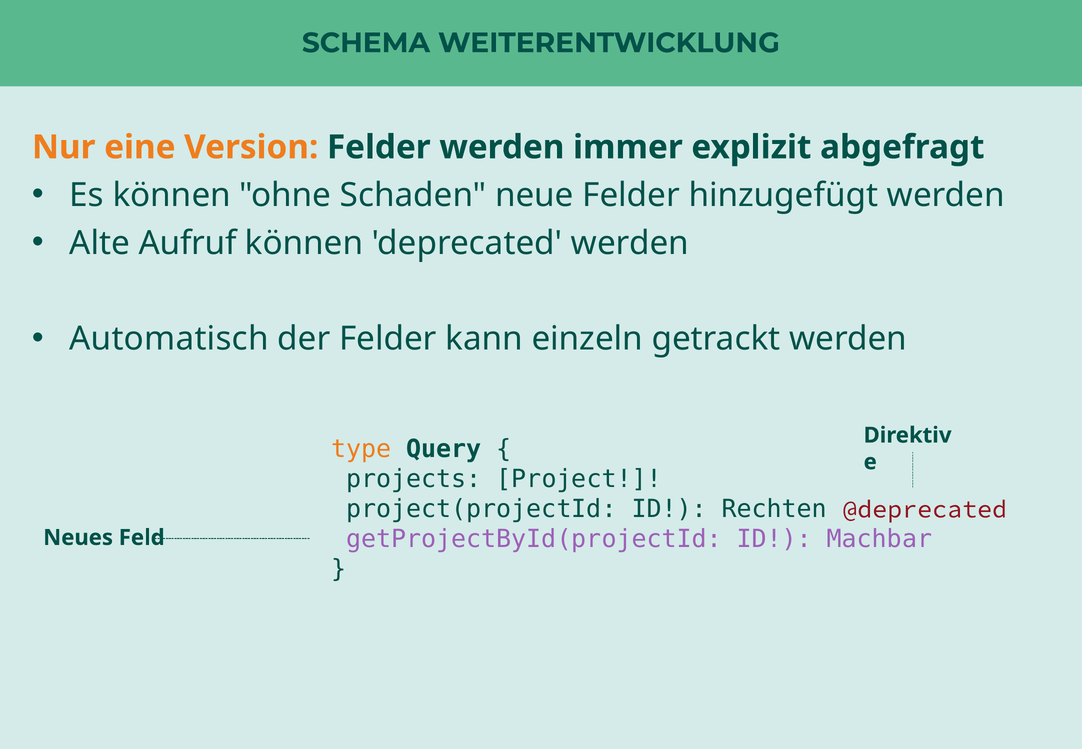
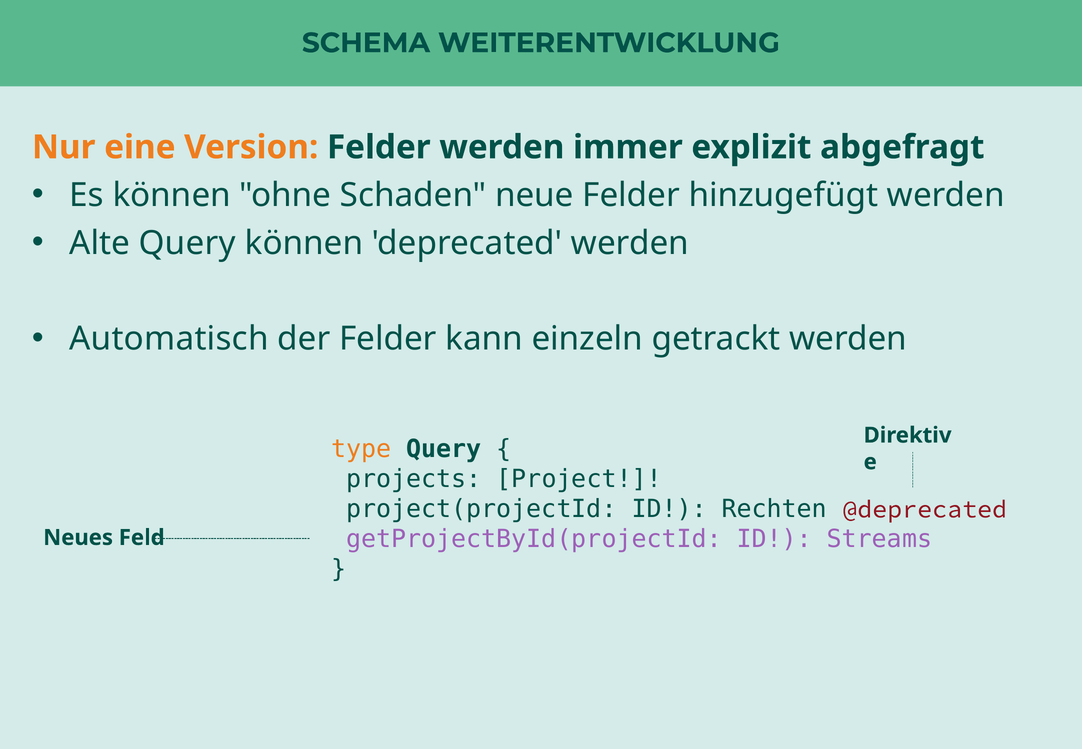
Alte Aufruf: Aufruf -> Query
Machbar: Machbar -> Streams
